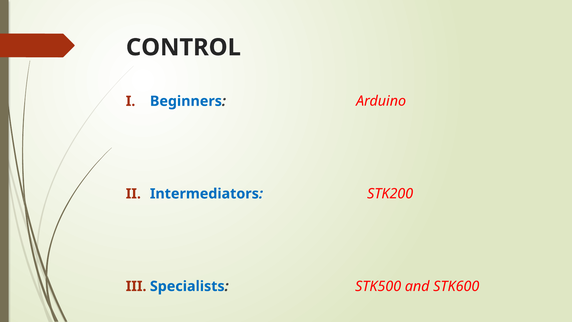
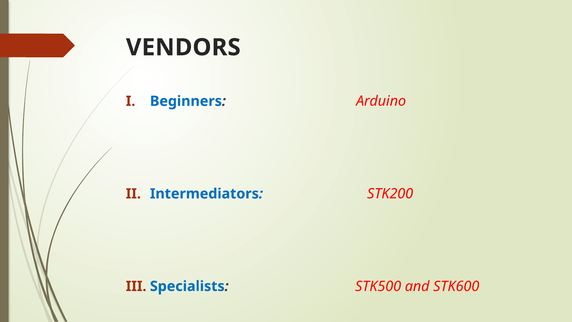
CONTROL: CONTROL -> VENDORS
